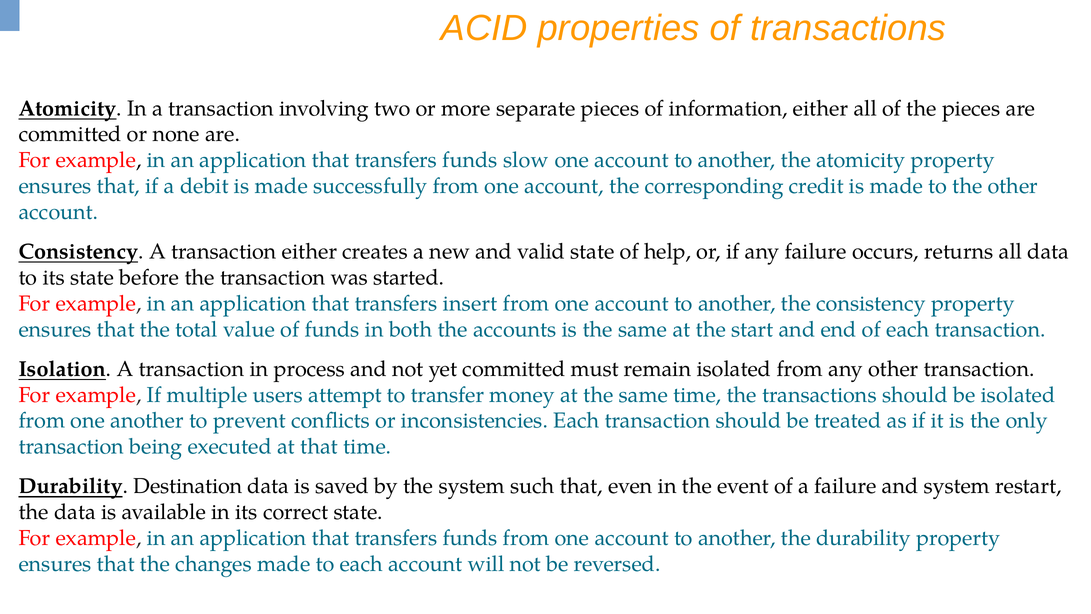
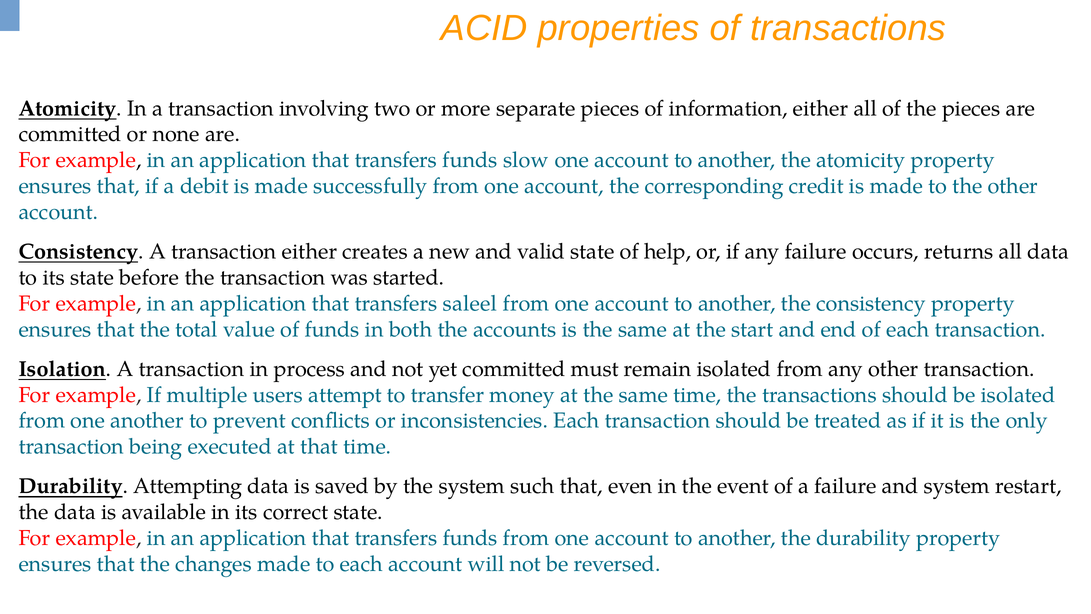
insert: insert -> saleel
Destination: Destination -> Attempting
